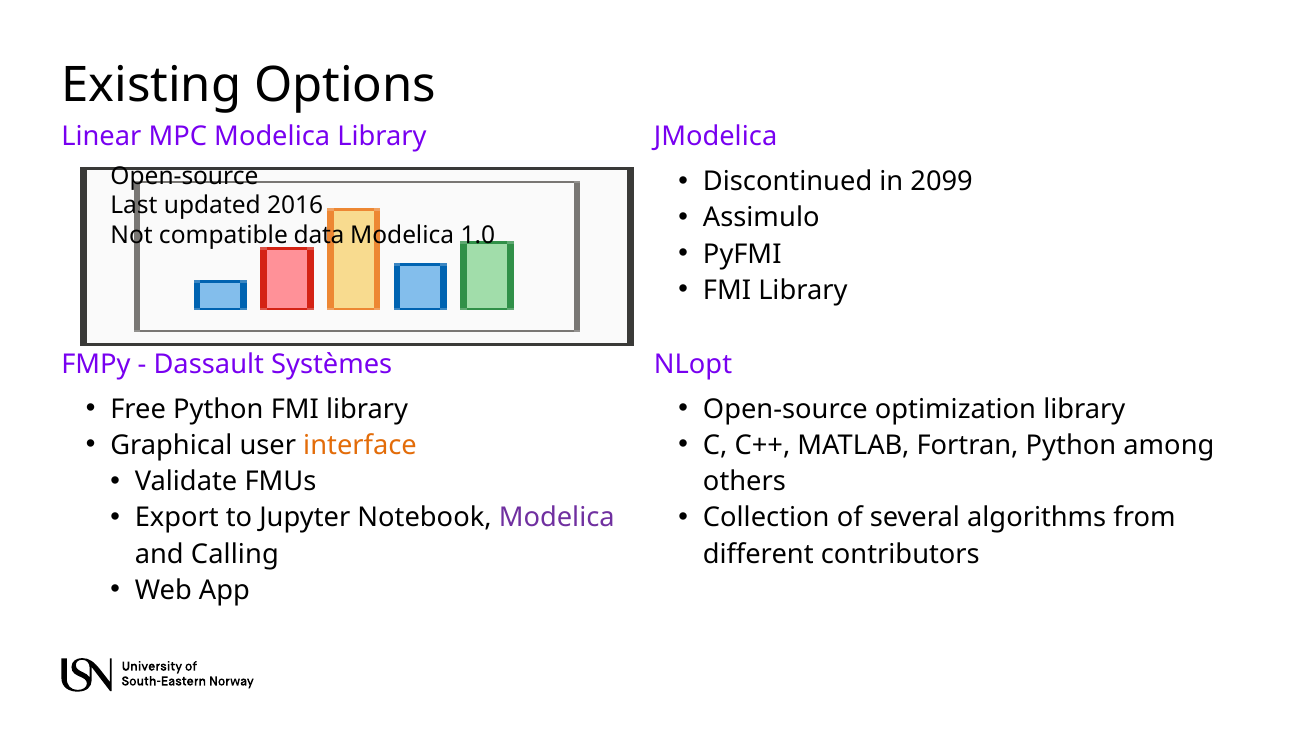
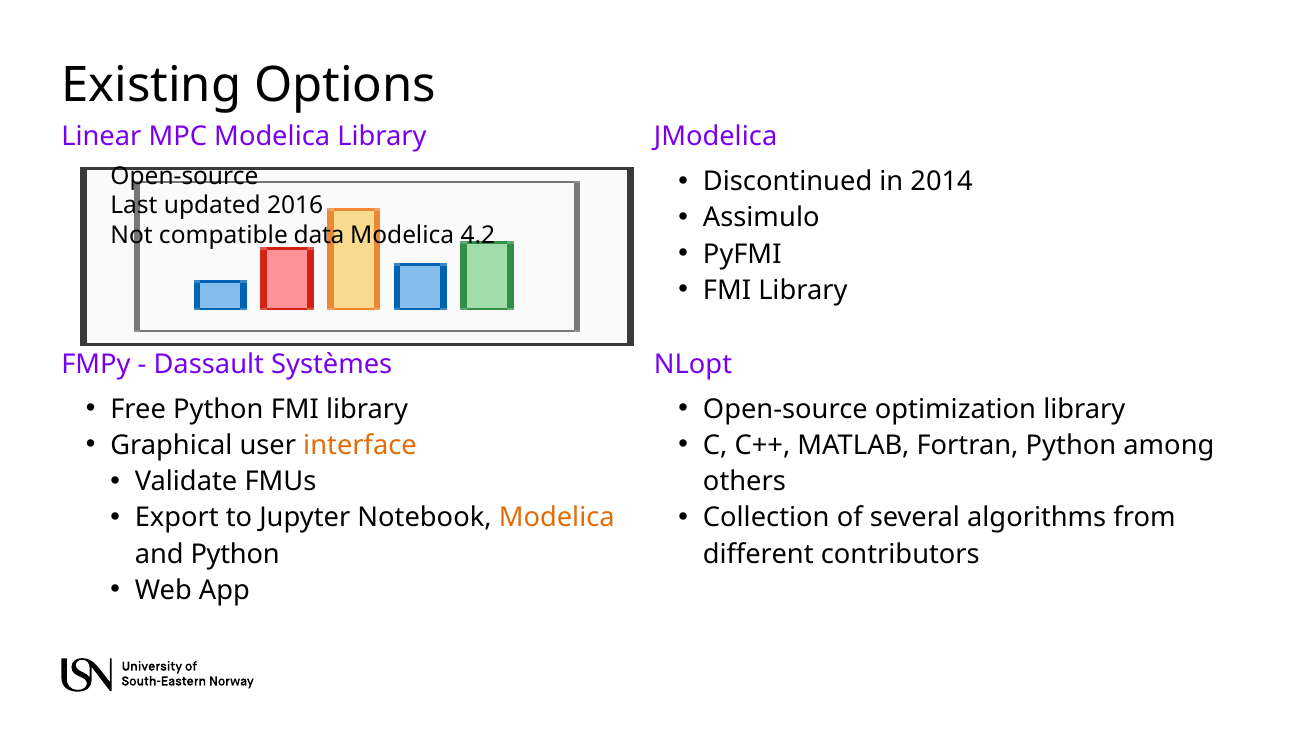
2099: 2099 -> 2014
1.0: 1.0 -> 4.2
Modelica at (557, 518) colour: purple -> orange
and Calling: Calling -> Python
